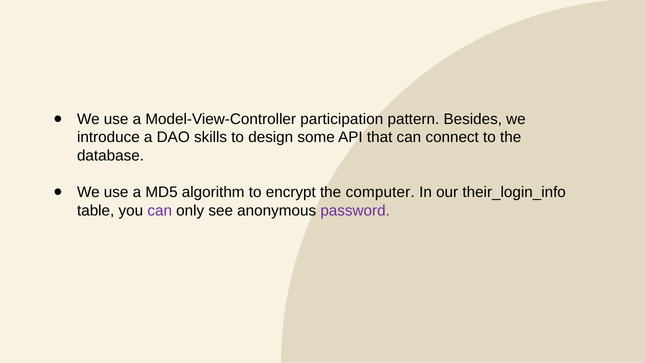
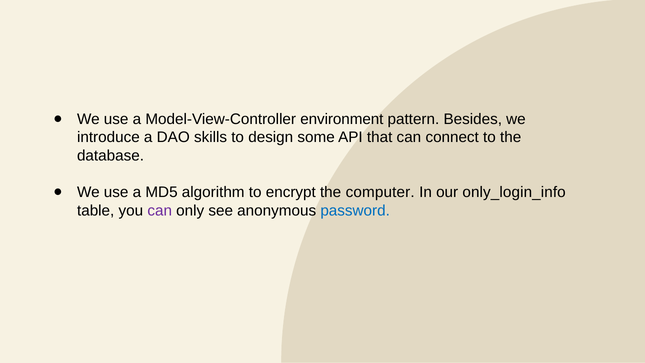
participation: participation -> environment
their_login_info: their_login_info -> only_login_info
password colour: purple -> blue
